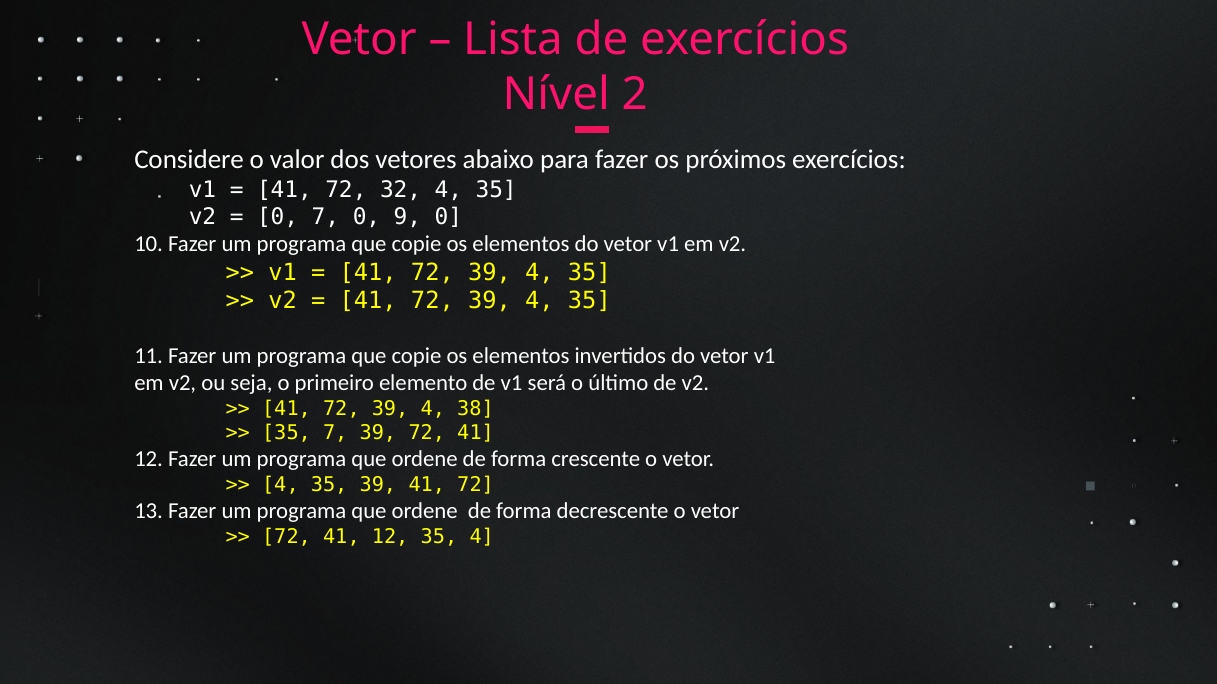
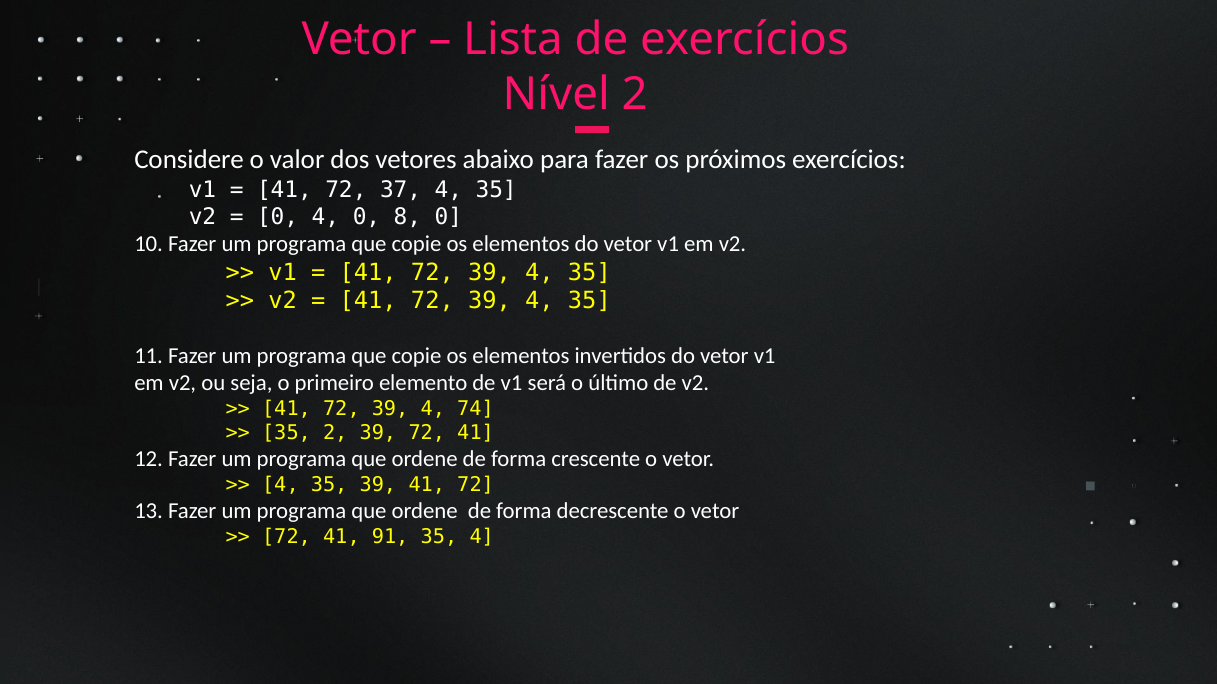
32: 32 -> 37
0 7: 7 -> 4
9: 9 -> 8
38: 38 -> 74
35 7: 7 -> 2
12 at (390, 537): 12 -> 91
